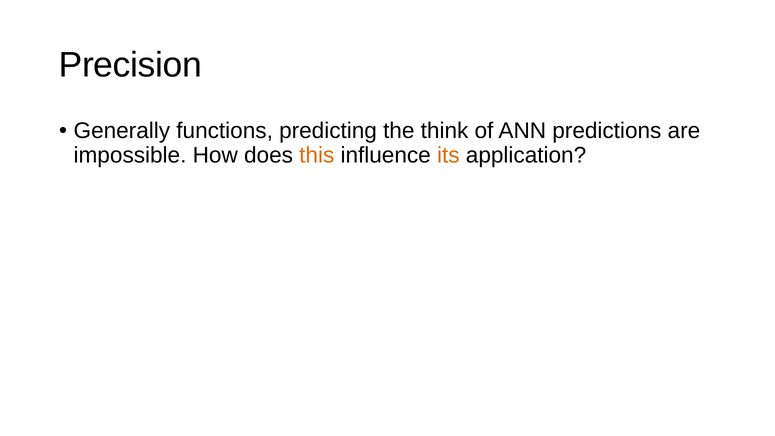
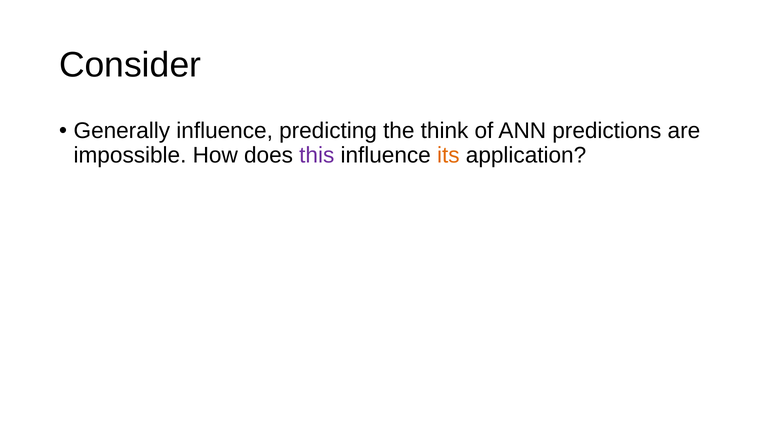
Precision: Precision -> Consider
Generally functions: functions -> influence
this colour: orange -> purple
